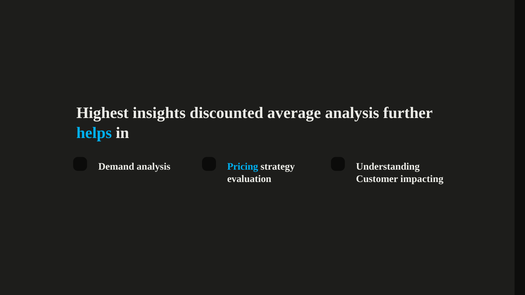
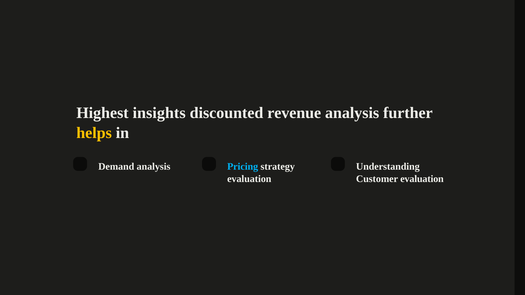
average: average -> revenue
helps colour: light blue -> yellow
Customer impacting: impacting -> evaluation
